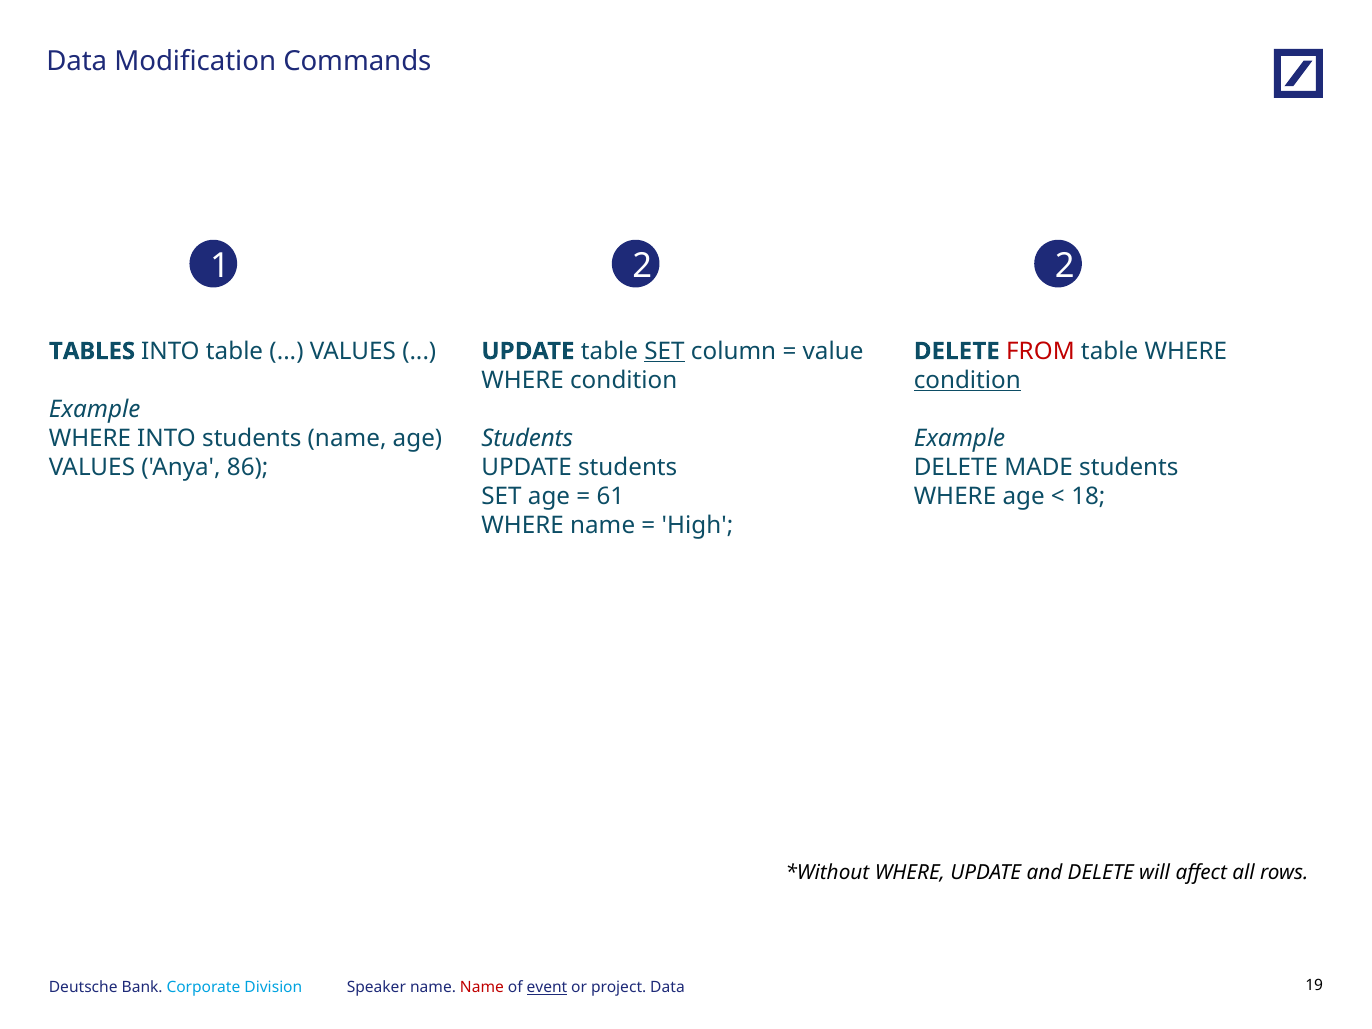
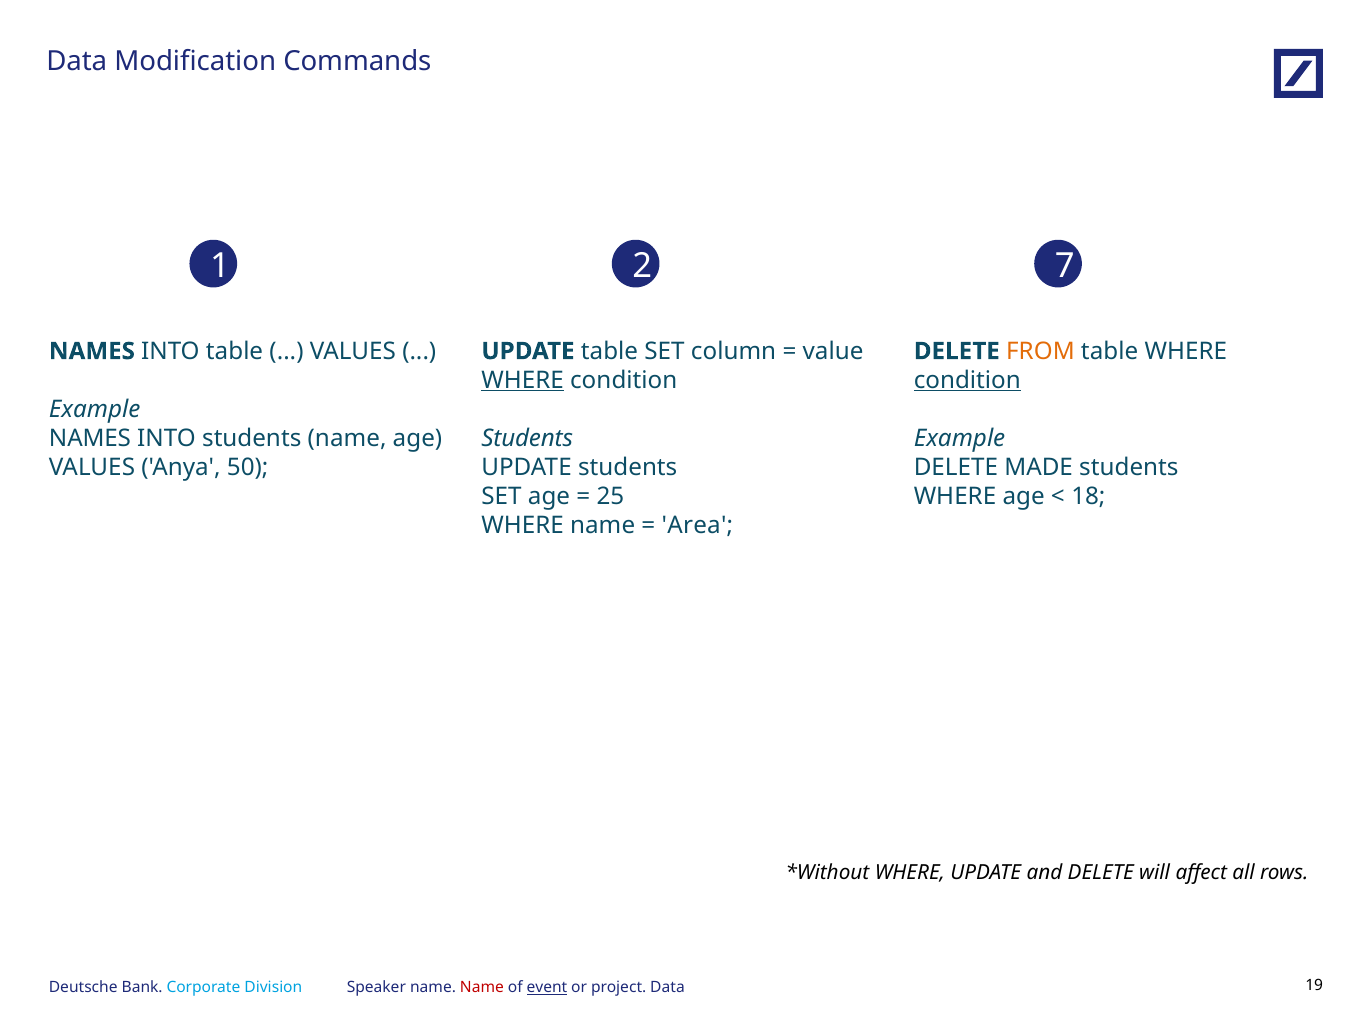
2 2: 2 -> 7
TABLES at (92, 351): TABLES -> NAMES
SET at (665, 351) underline: present -> none
FROM colour: red -> orange
WHERE at (523, 380) underline: none -> present
WHERE at (90, 438): WHERE -> NAMES
86: 86 -> 50
61: 61 -> 25
High: High -> Area
